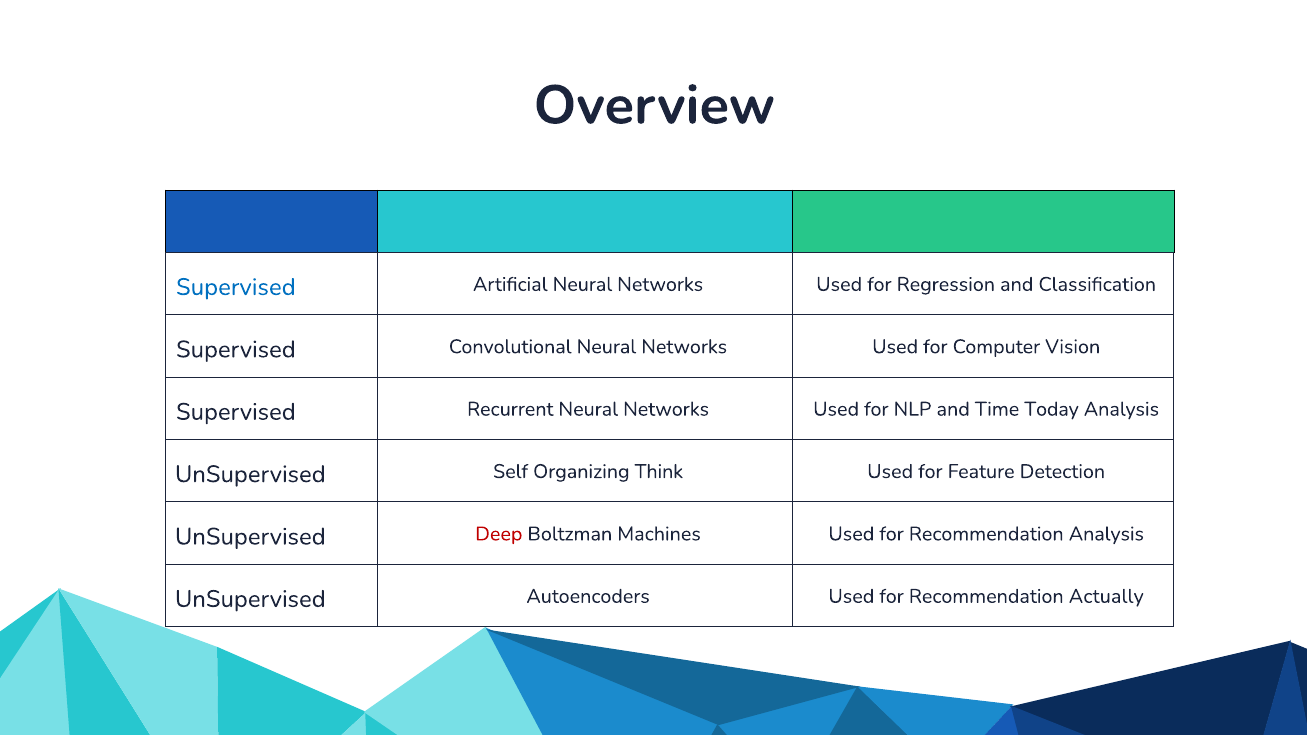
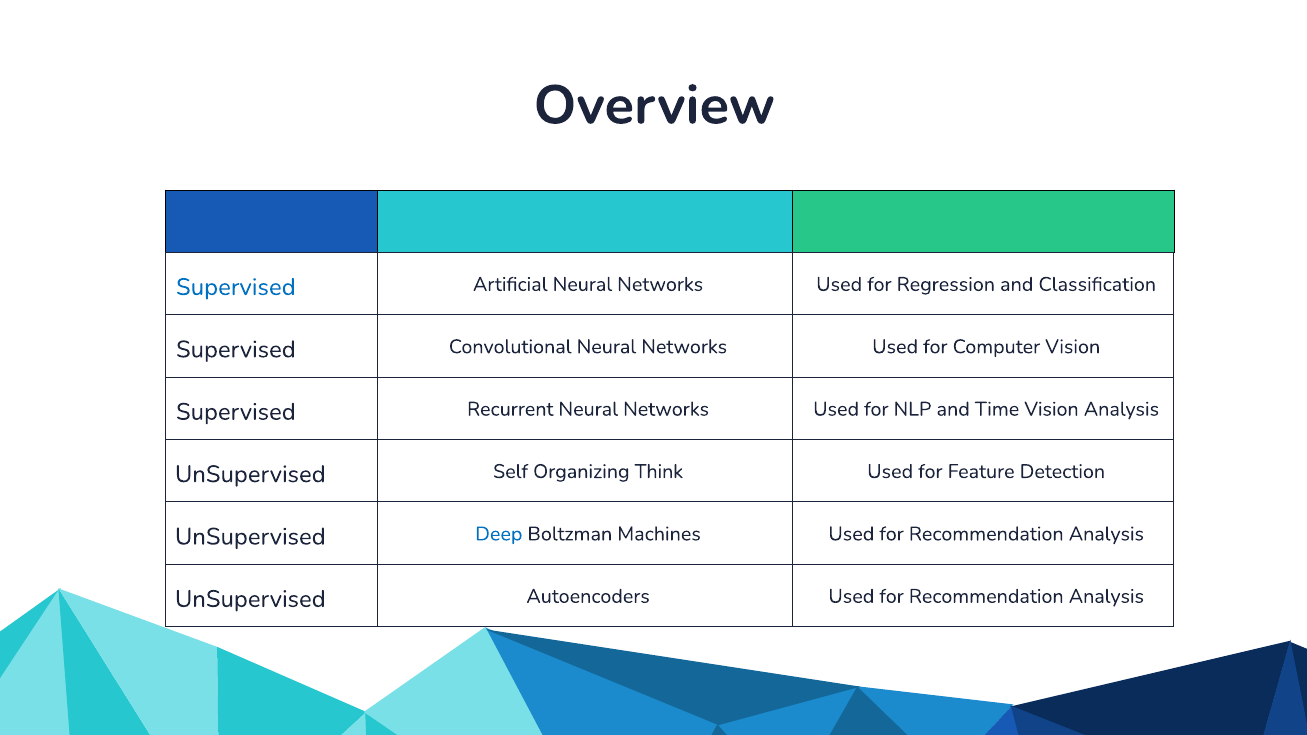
Time Today: Today -> Vision
Deep colour: red -> blue
Actually at (1106, 597): Actually -> Analysis
